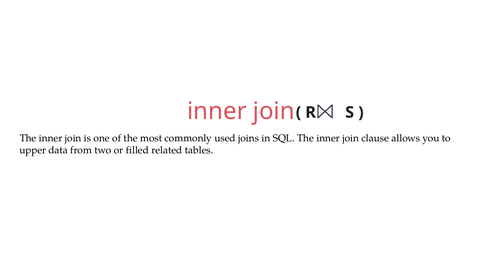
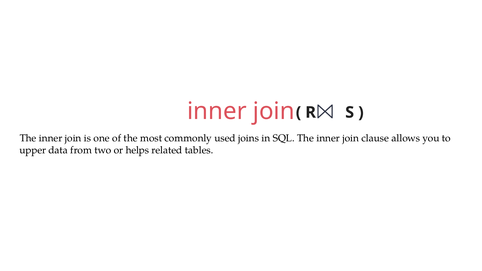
filled: filled -> helps
